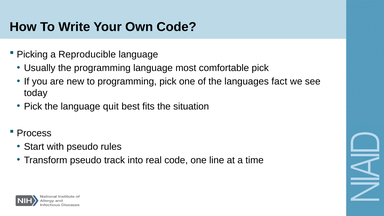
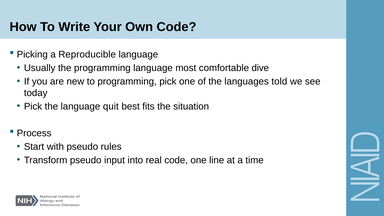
comfortable pick: pick -> dive
fact: fact -> told
track: track -> input
